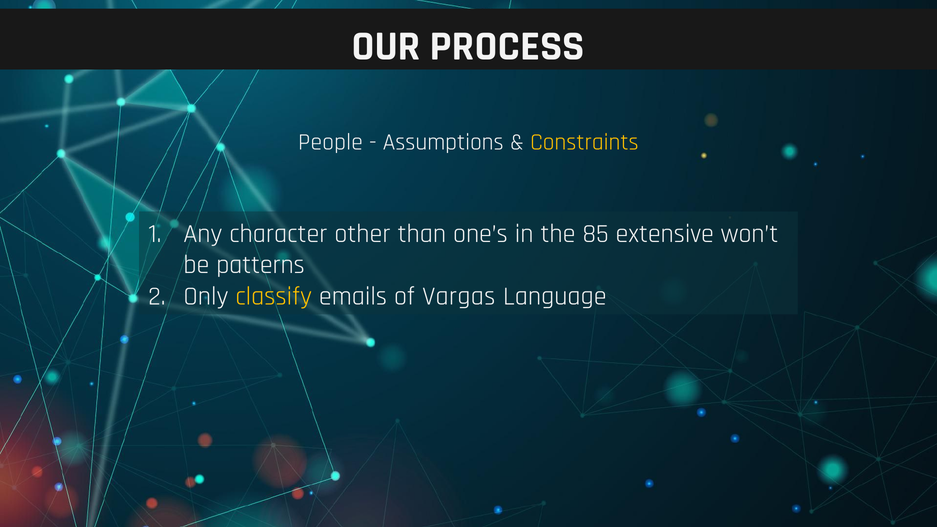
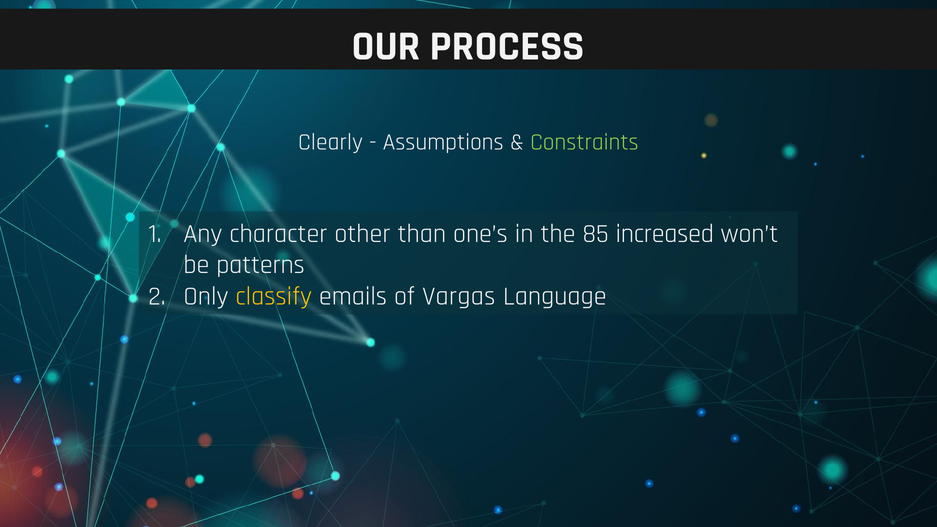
People: People -> Clearly
Constraints colour: yellow -> light green
extensive: extensive -> increased
